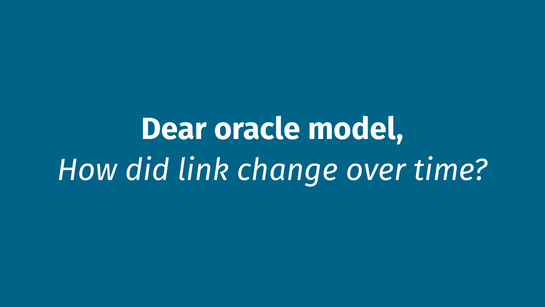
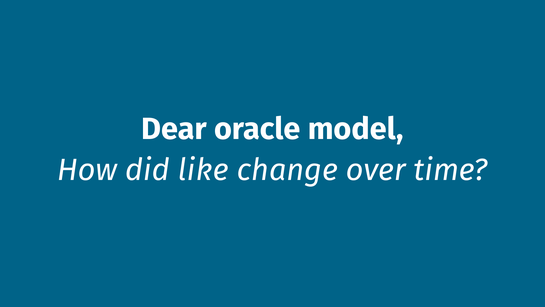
link: link -> like
